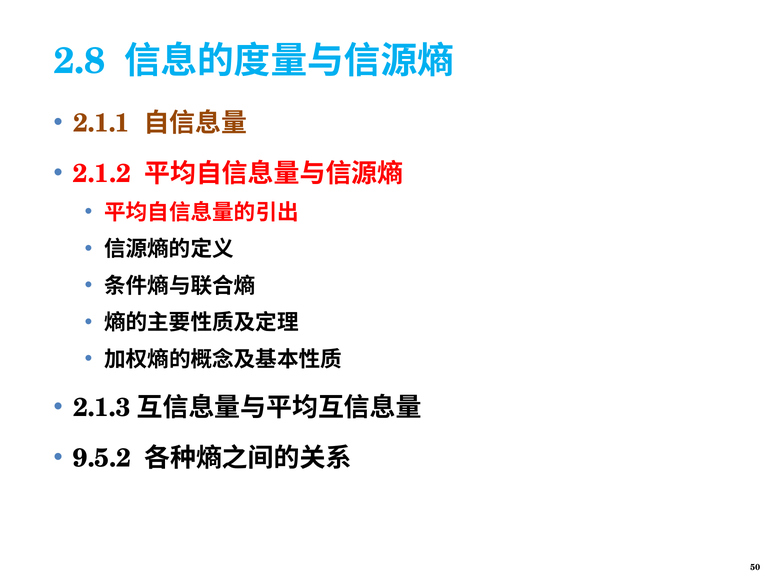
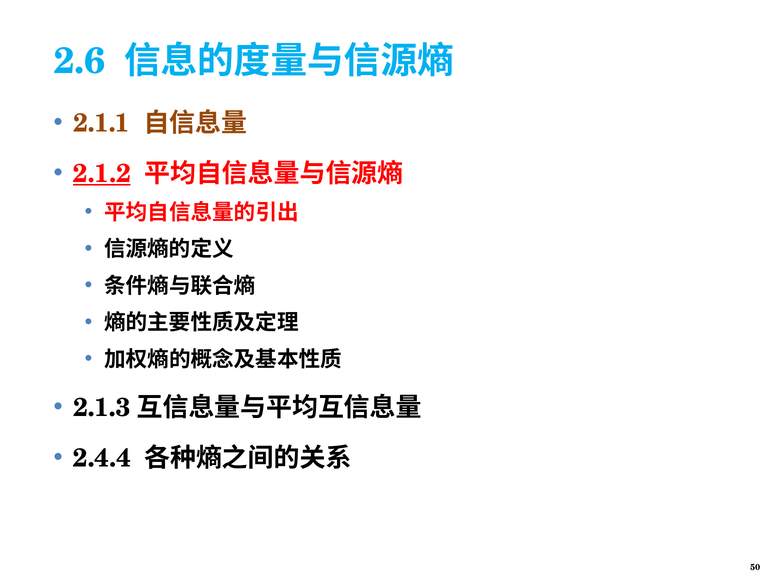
2.8: 2.8 -> 2.6
2.1.2 underline: none -> present
9.5.2: 9.5.2 -> 2.4.4
